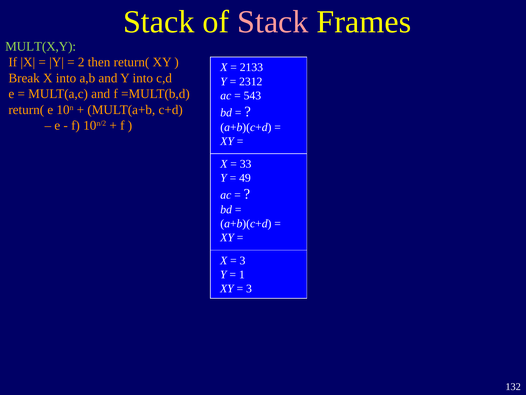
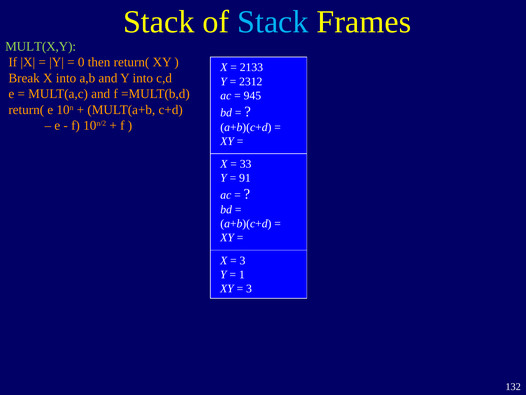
Stack at (273, 22) colour: pink -> light blue
2: 2 -> 0
543: 543 -> 945
49: 49 -> 91
